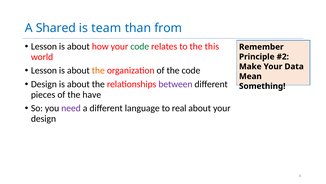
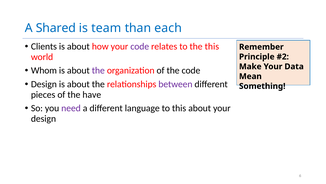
from: from -> each
Lesson at (44, 46): Lesson -> Clients
code at (140, 46) colour: green -> purple
Lesson at (44, 70): Lesson -> Whom
the at (98, 70) colour: orange -> purple
to real: real -> this
